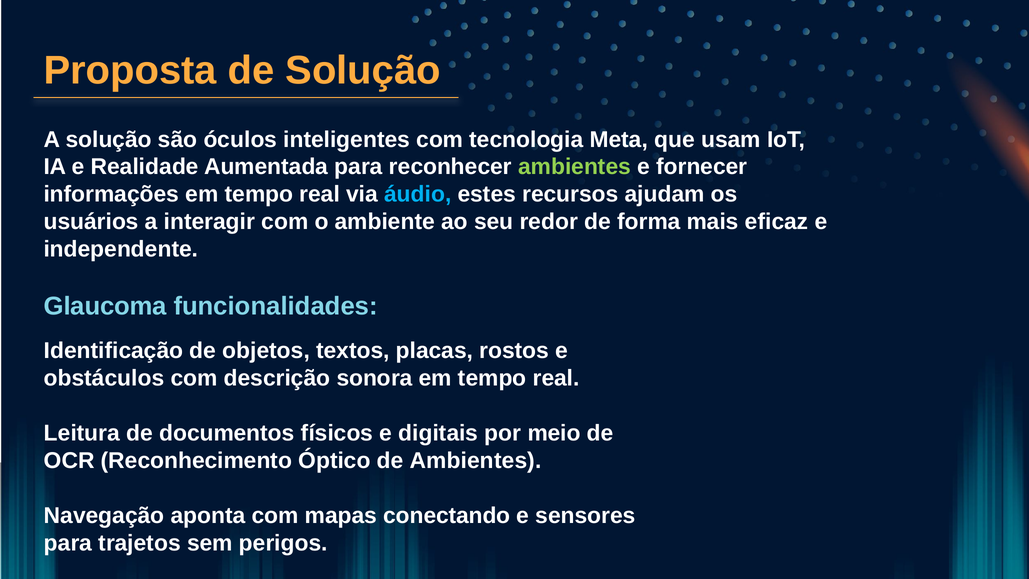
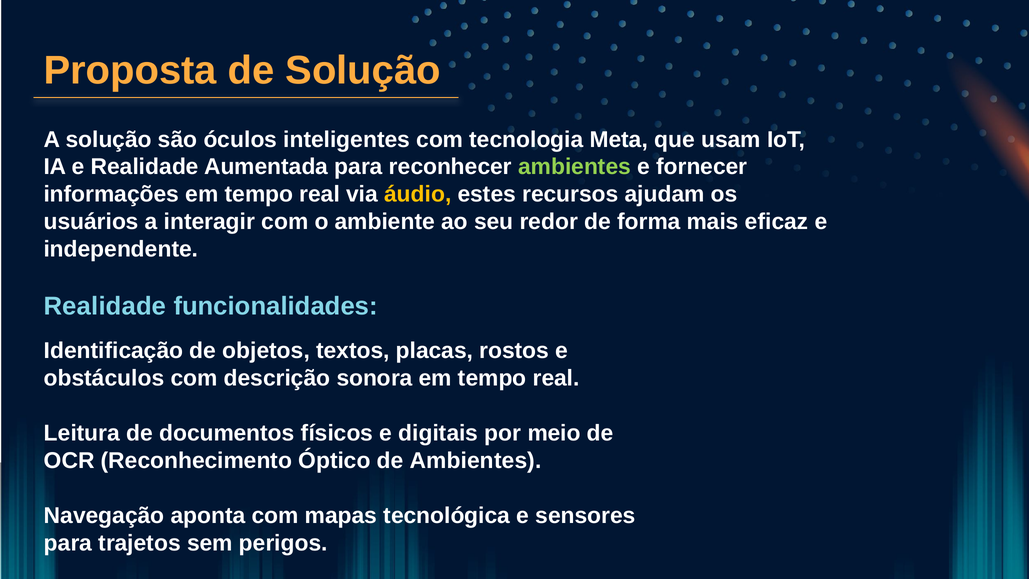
áudio colour: light blue -> yellow
Glaucoma at (105, 306): Glaucoma -> Realidade
conectando: conectando -> tecnológica
